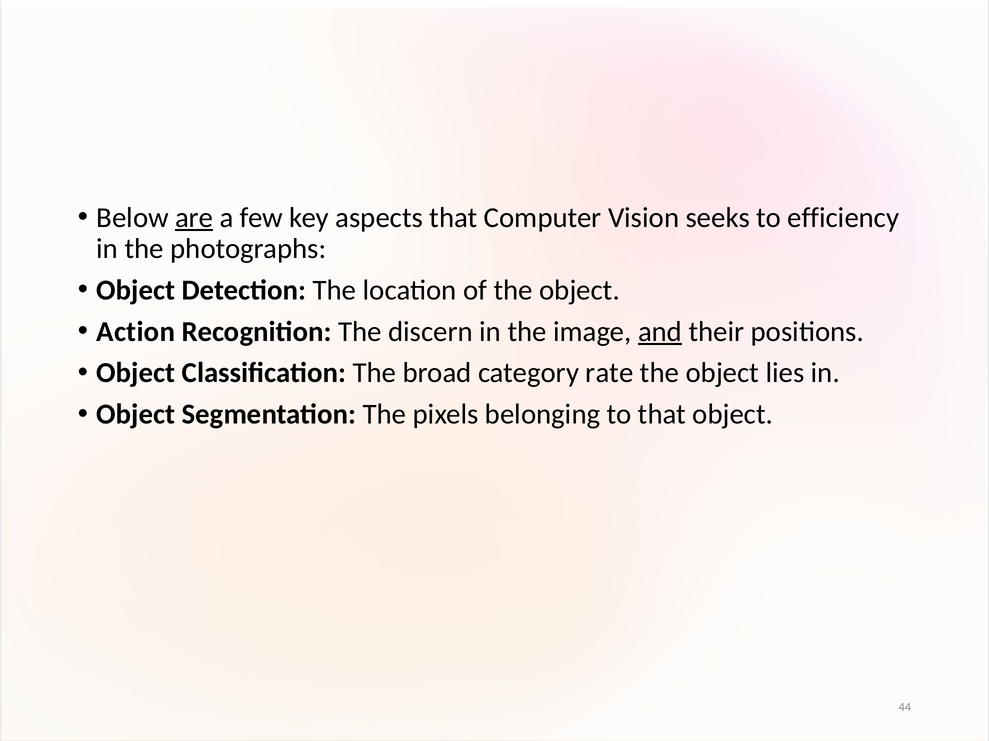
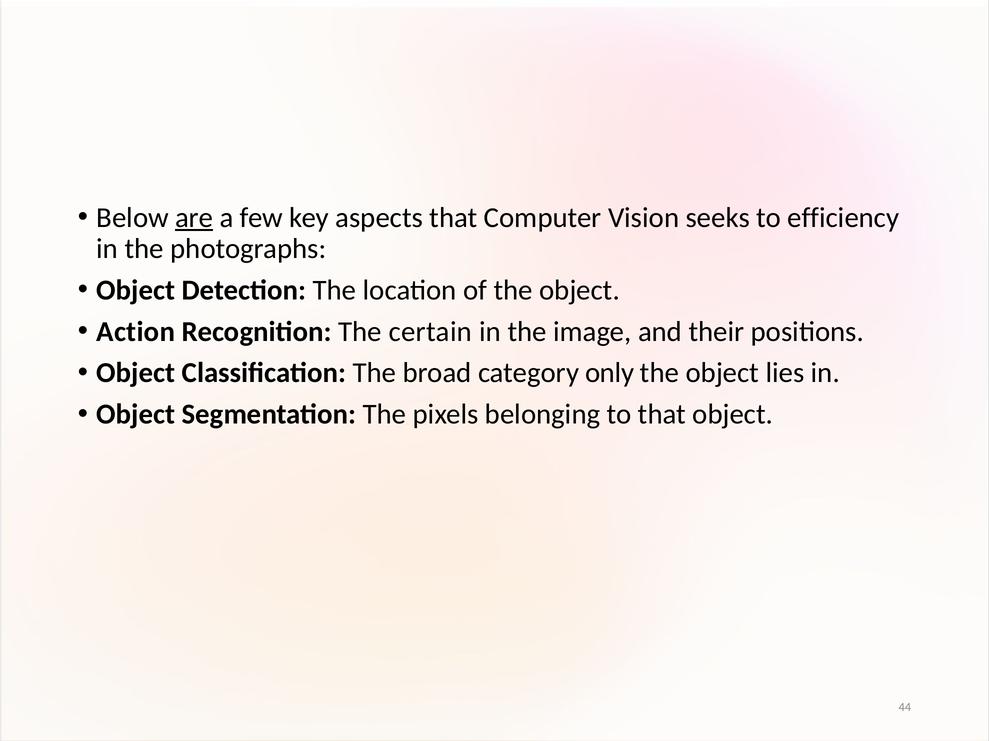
discern: discern -> certain
and underline: present -> none
rate: rate -> only
